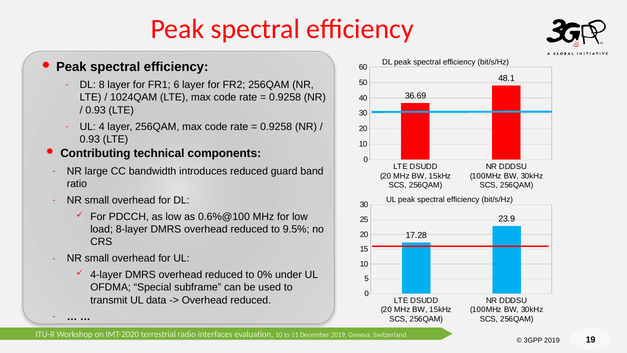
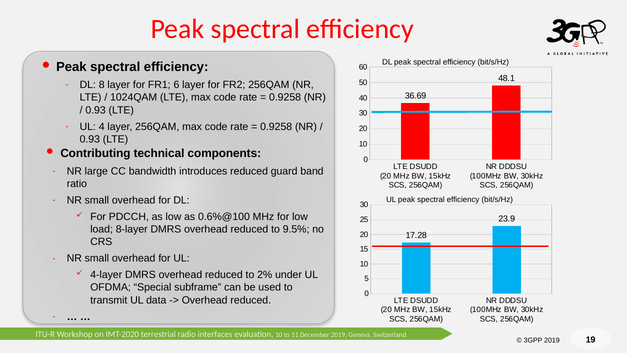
0%: 0% -> 2%
